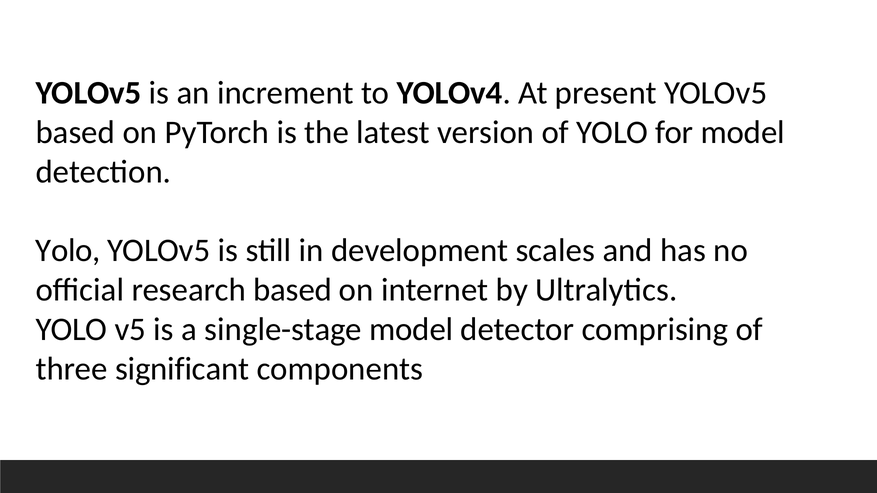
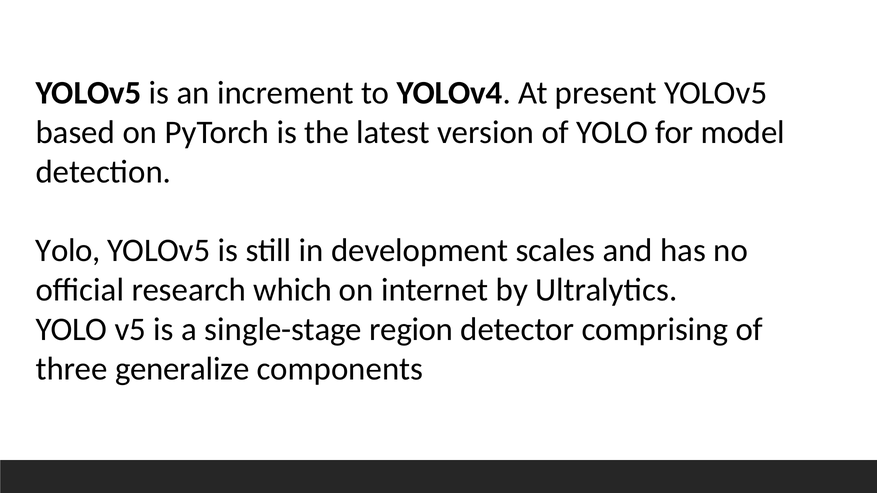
research based: based -> which
single-stage model: model -> region
significant: significant -> generalize
